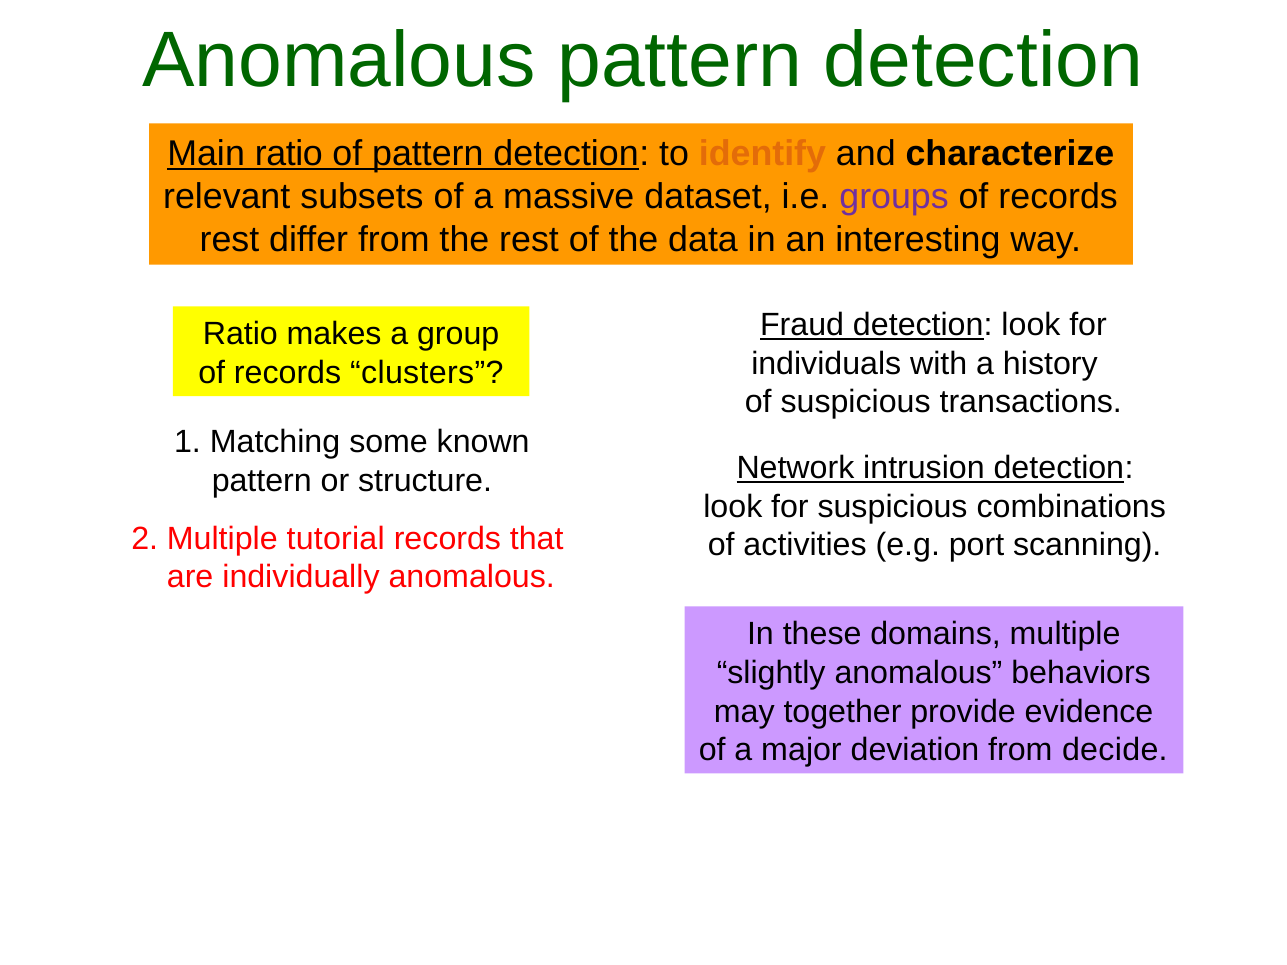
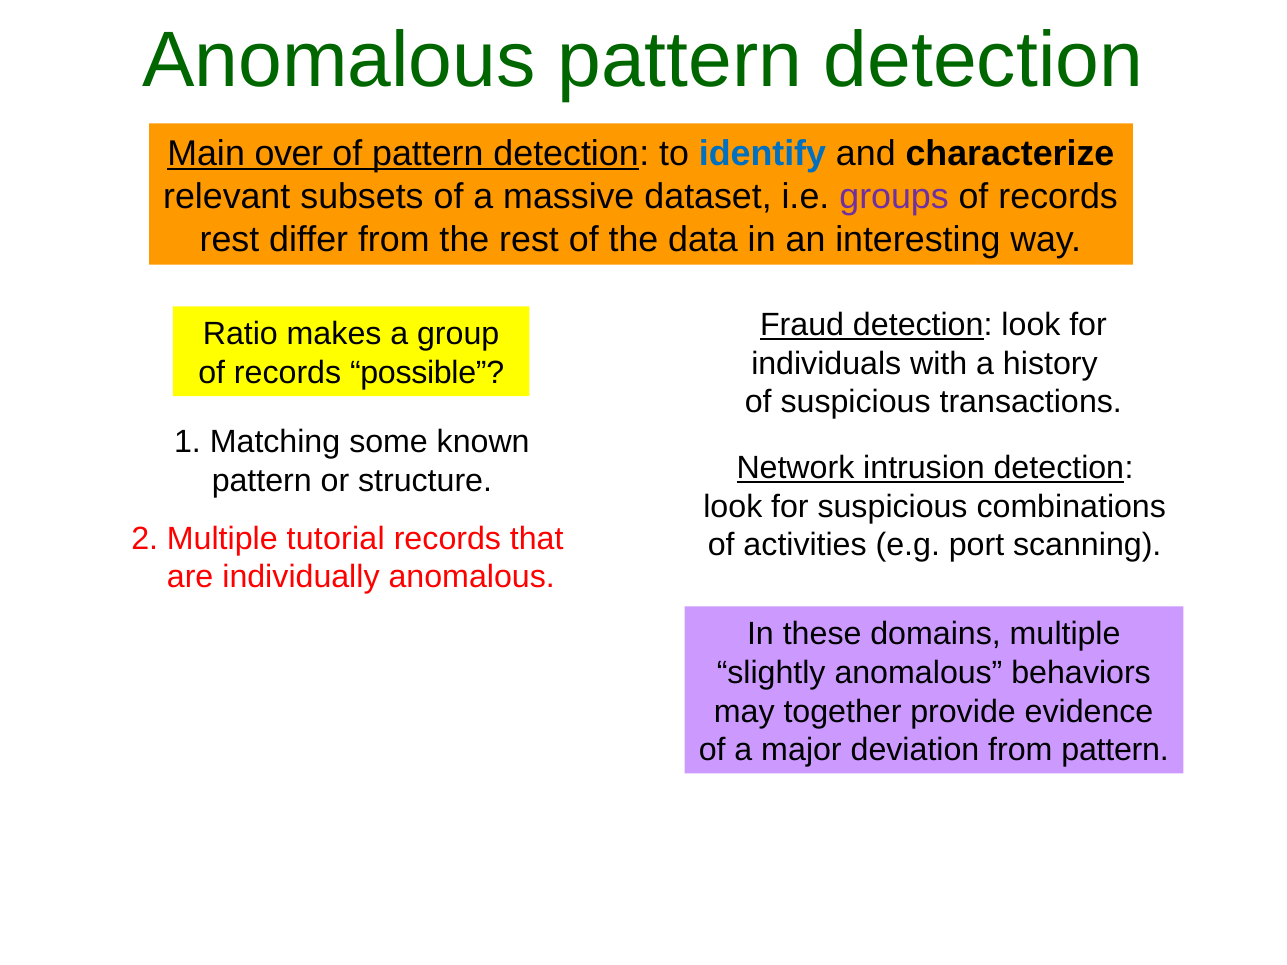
Main ratio: ratio -> over
identify colour: orange -> blue
clusters: clusters -> possible
from decide: decide -> pattern
